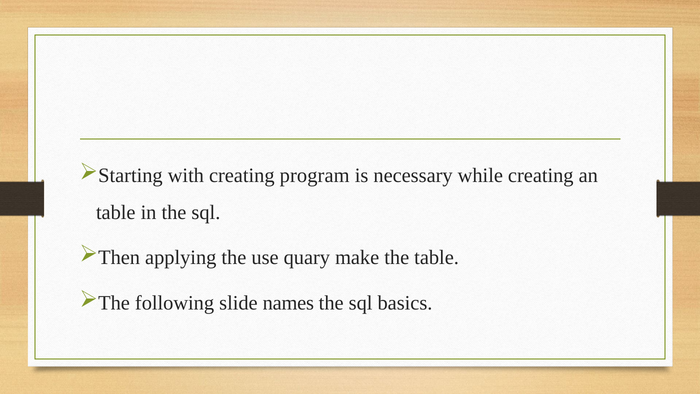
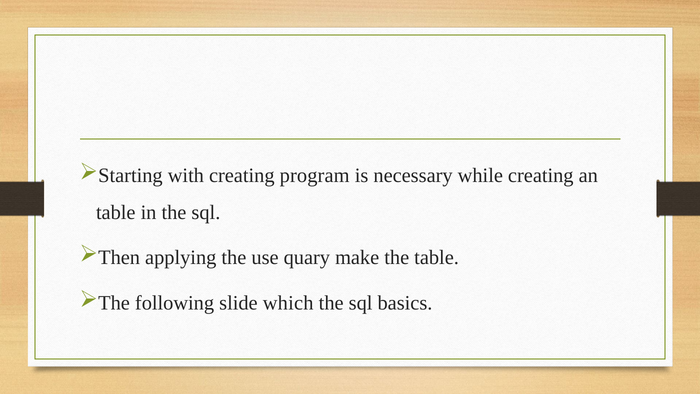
names: names -> which
